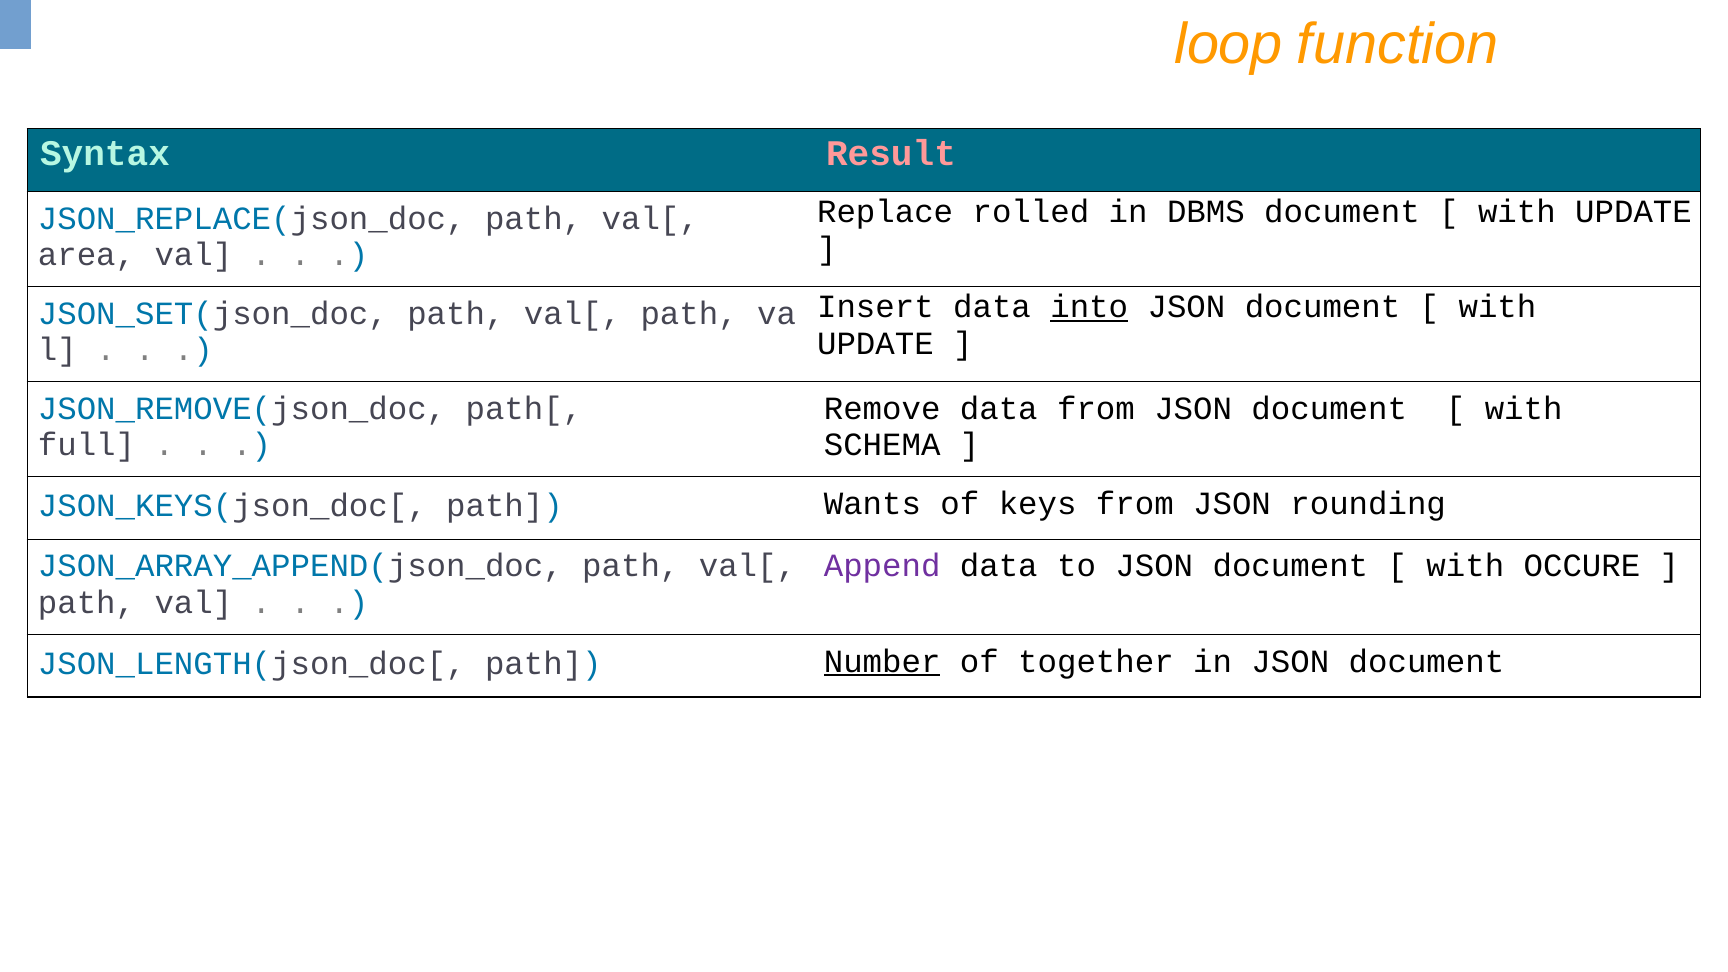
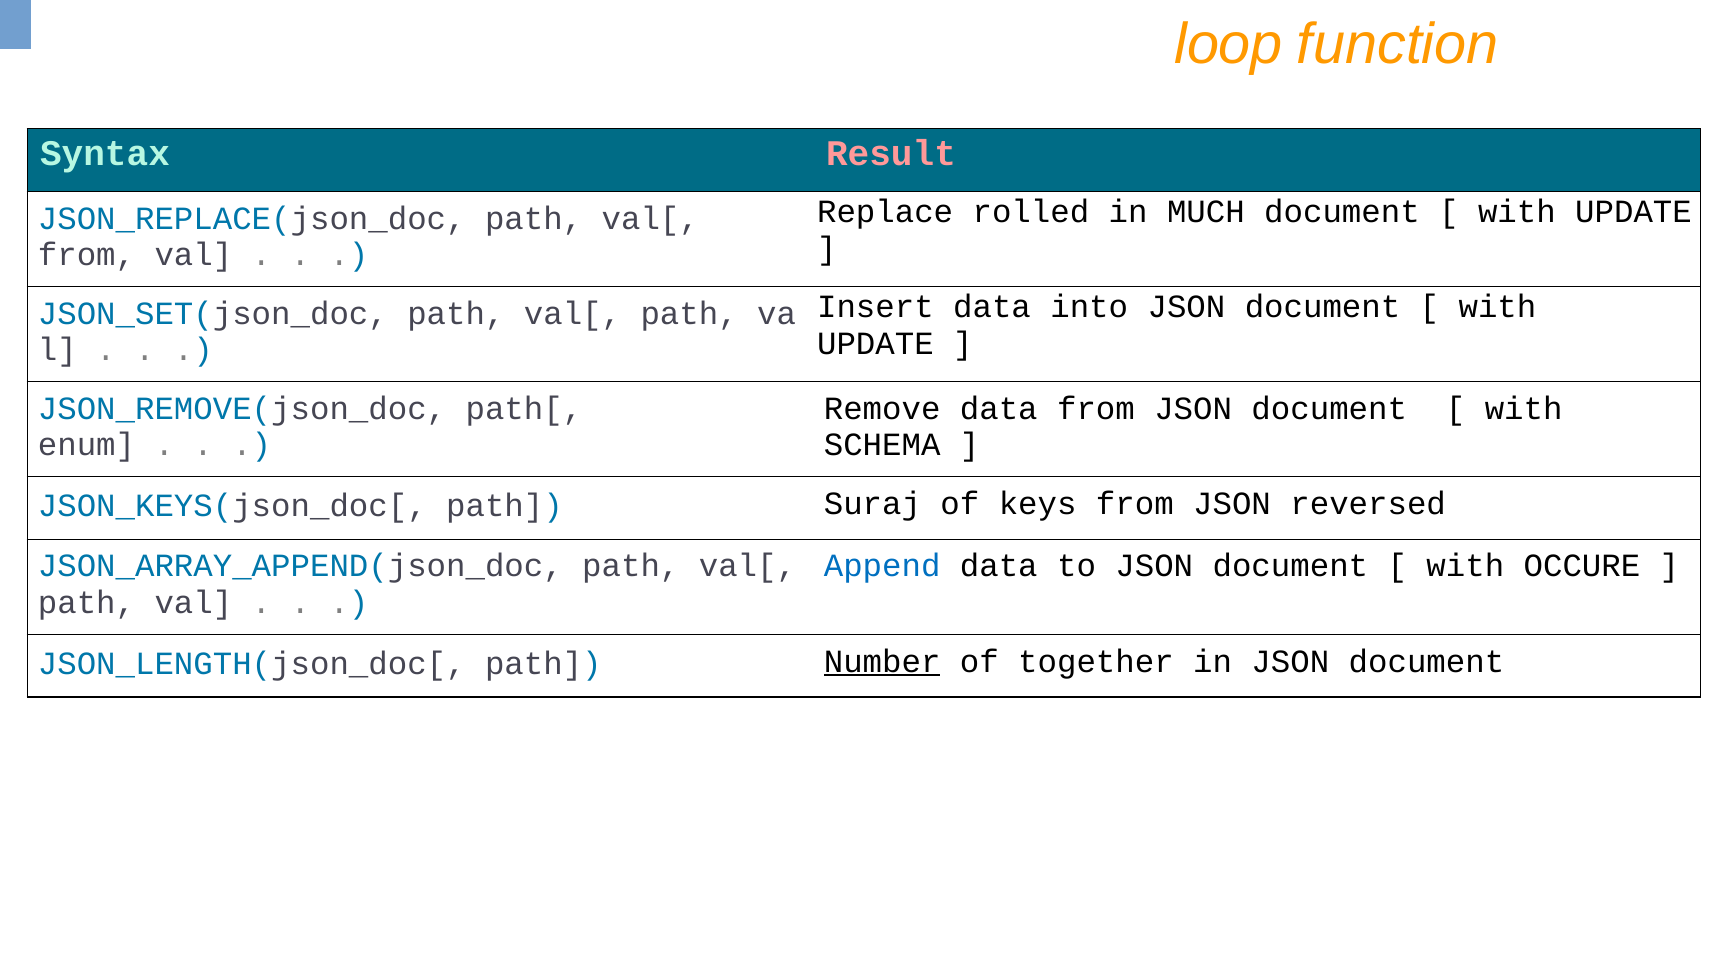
DBMS: DBMS -> MUCH
area at (87, 255): area -> from
into underline: present -> none
full: full -> enum
Wants: Wants -> Suraj
rounding: rounding -> reversed
Append colour: purple -> blue
